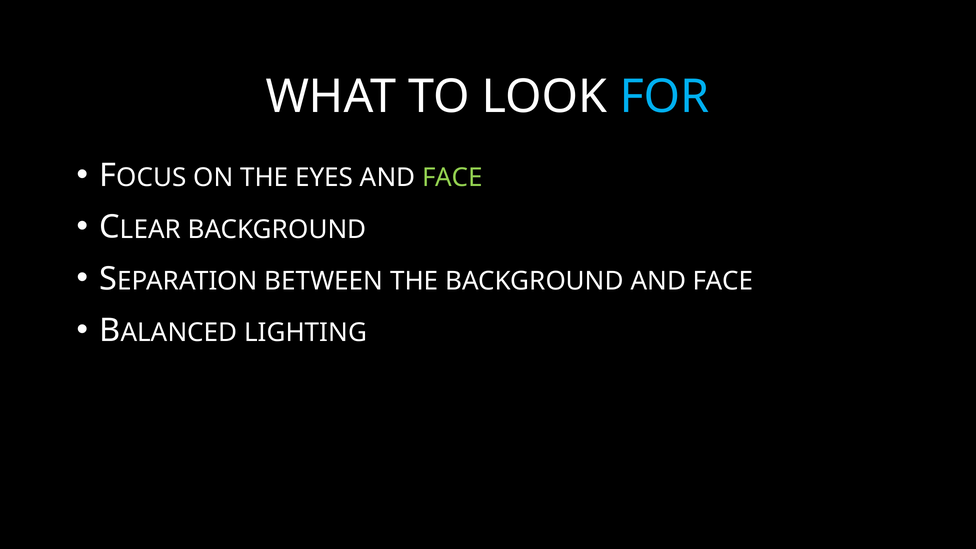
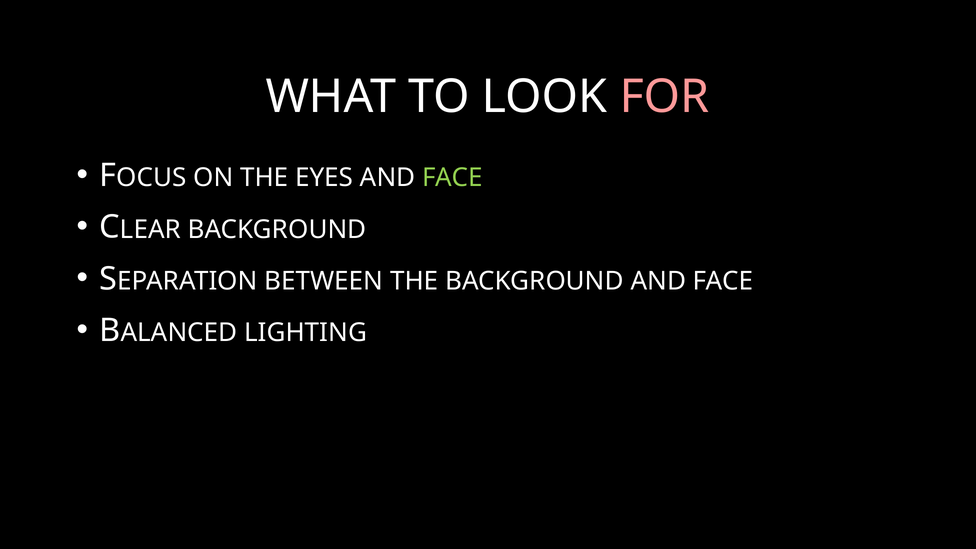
FOR colour: light blue -> pink
